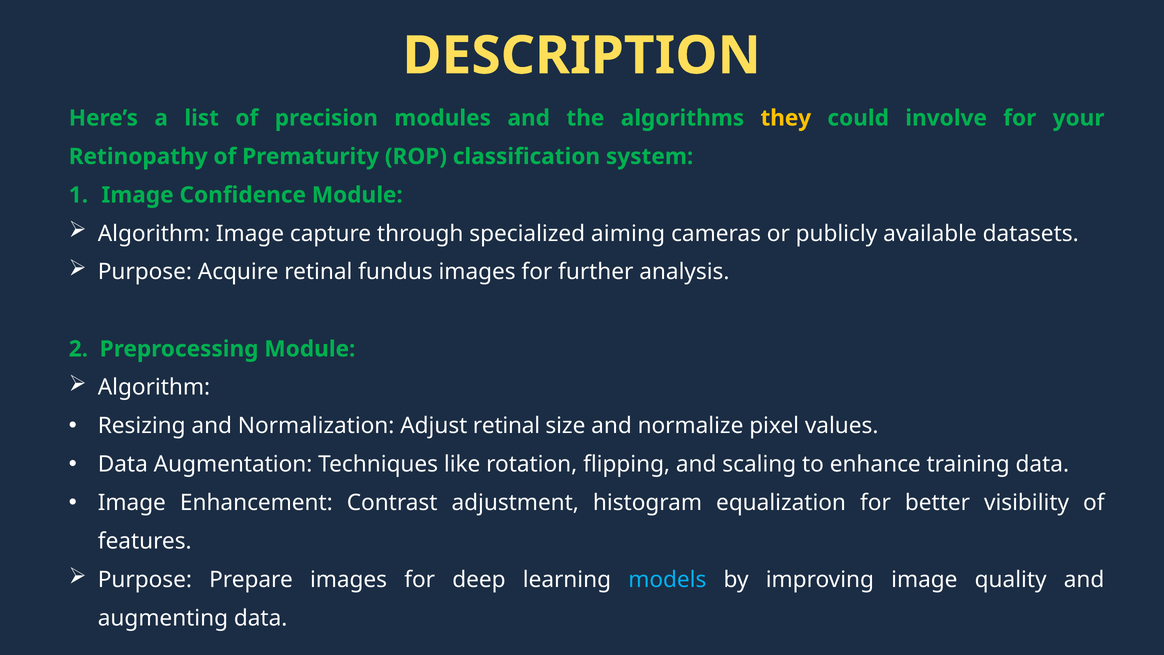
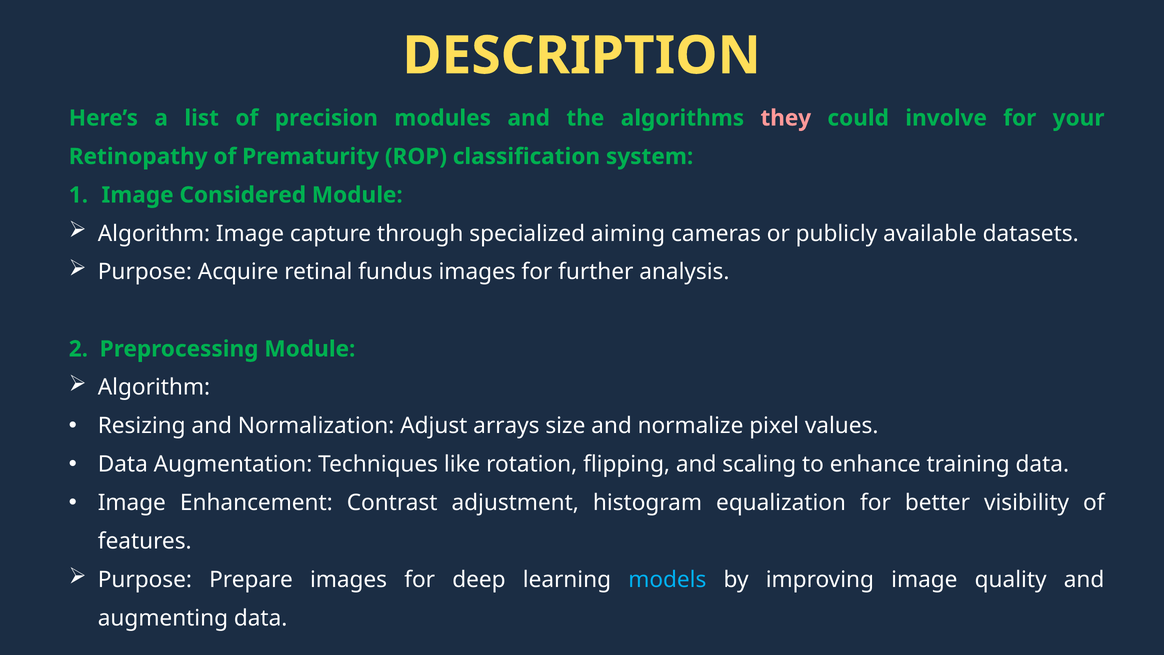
they colour: yellow -> pink
Confidence: Confidence -> Considered
Adjust retinal: retinal -> arrays
